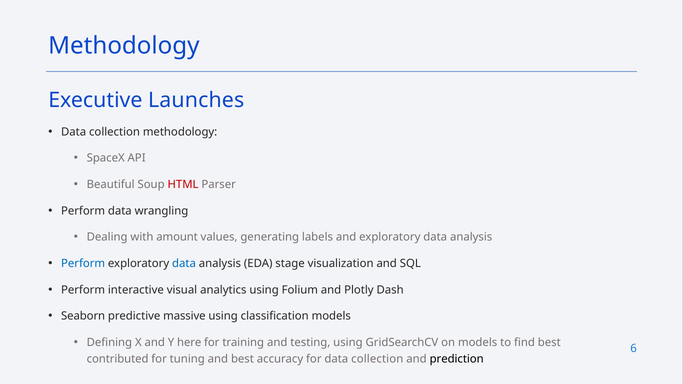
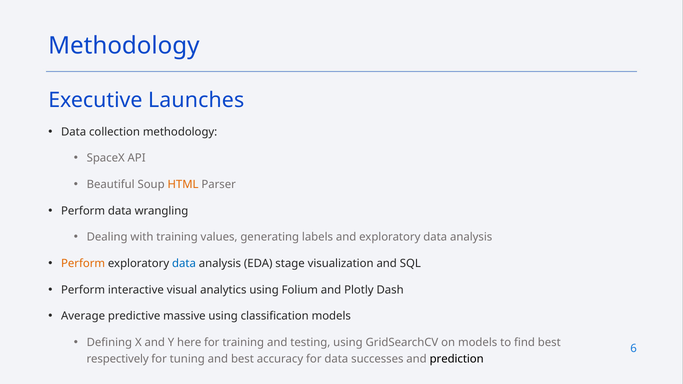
HTML colour: red -> orange
with amount: amount -> training
Perform at (83, 264) colour: blue -> orange
Seaborn: Seaborn -> Average
contributed: contributed -> respectively
for data collection: collection -> successes
